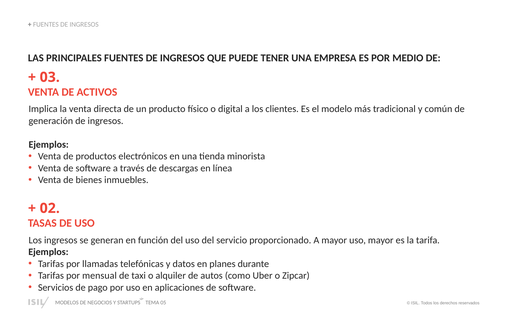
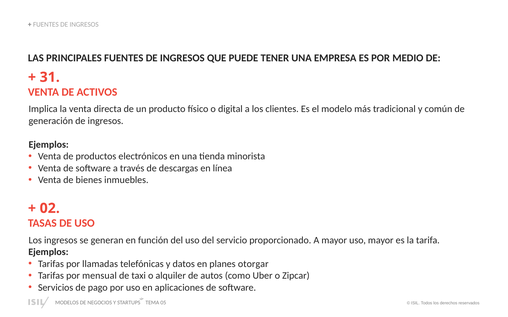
03: 03 -> 31
durante: durante -> otorgar
